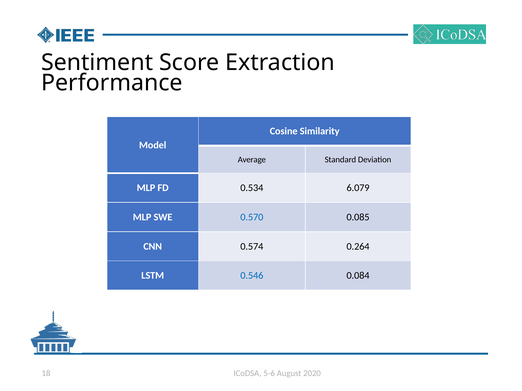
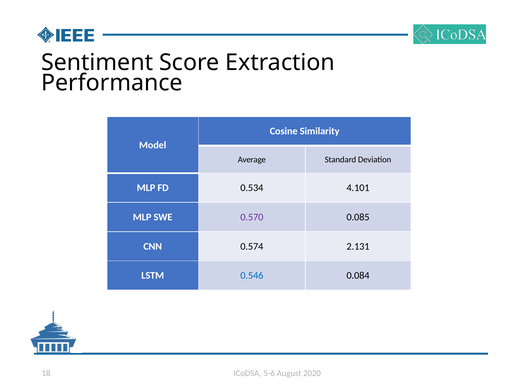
6.079: 6.079 -> 4.101
0.570 colour: blue -> purple
0.264: 0.264 -> 2.131
